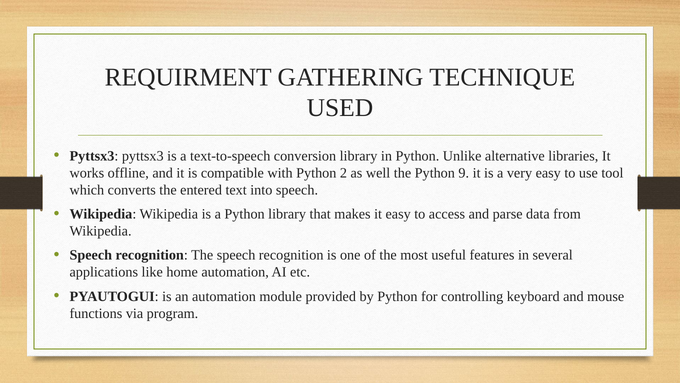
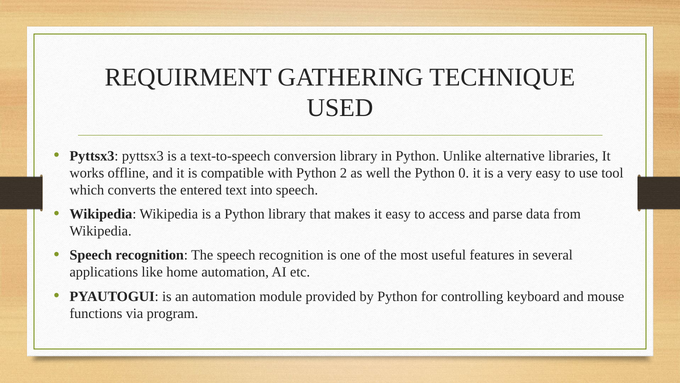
9: 9 -> 0
